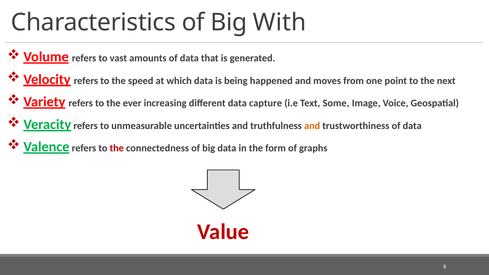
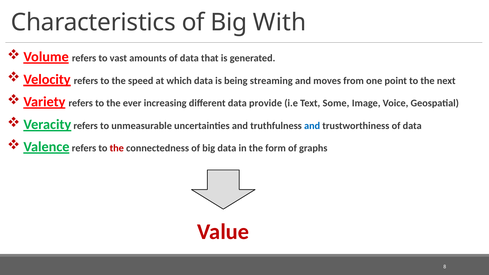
happened: happened -> streaming
capture: capture -> provide
and at (312, 126) colour: orange -> blue
